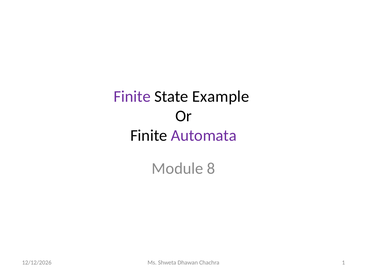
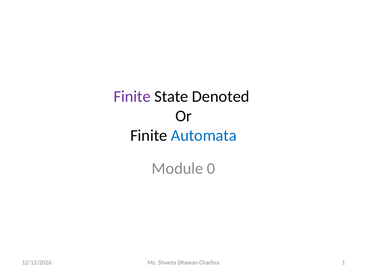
Example: Example -> Denoted
Automata colour: purple -> blue
8: 8 -> 0
